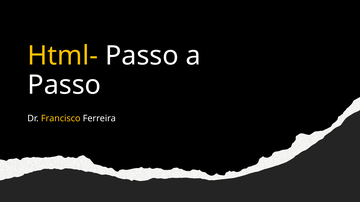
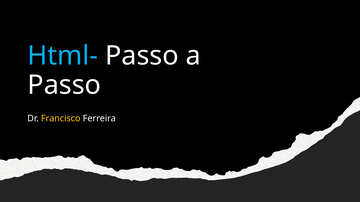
Html- colour: yellow -> light blue
